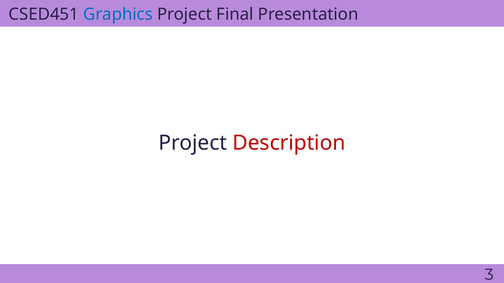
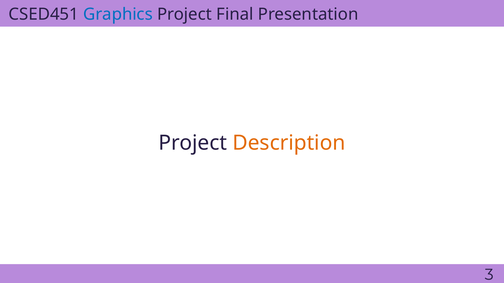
Description colour: red -> orange
